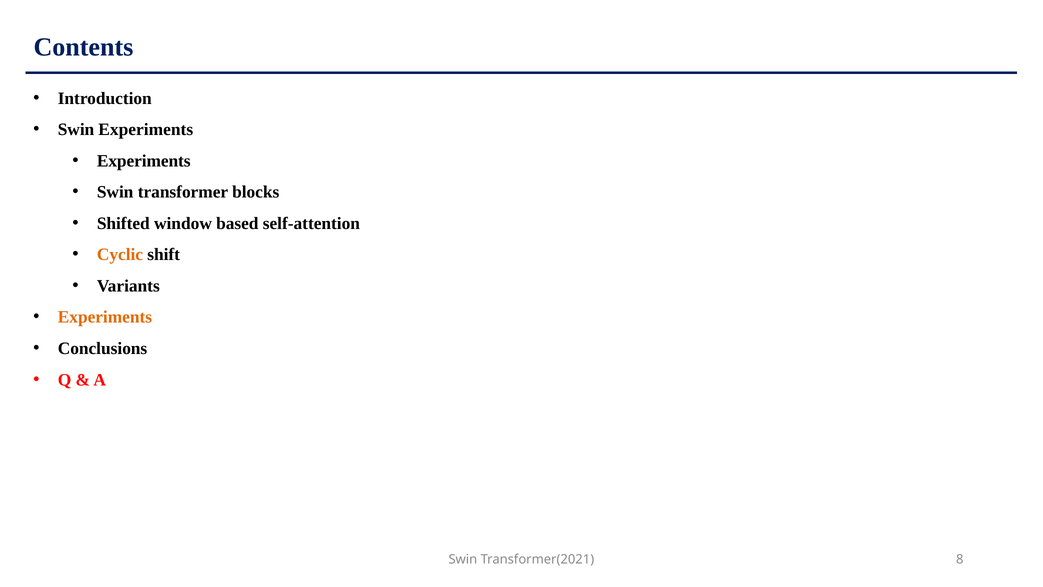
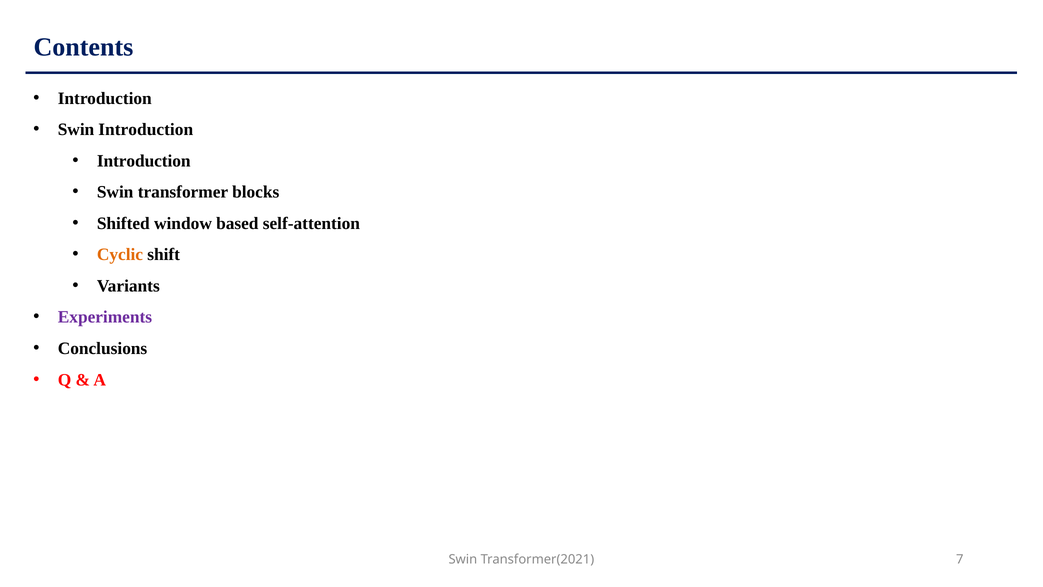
Swin Experiments: Experiments -> Introduction
Experiments at (144, 161): Experiments -> Introduction
Experiments at (105, 317) colour: orange -> purple
8: 8 -> 7
